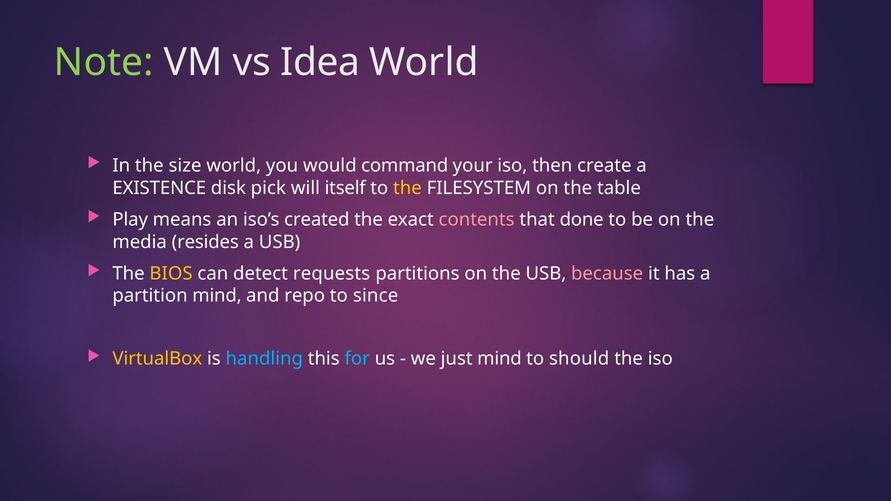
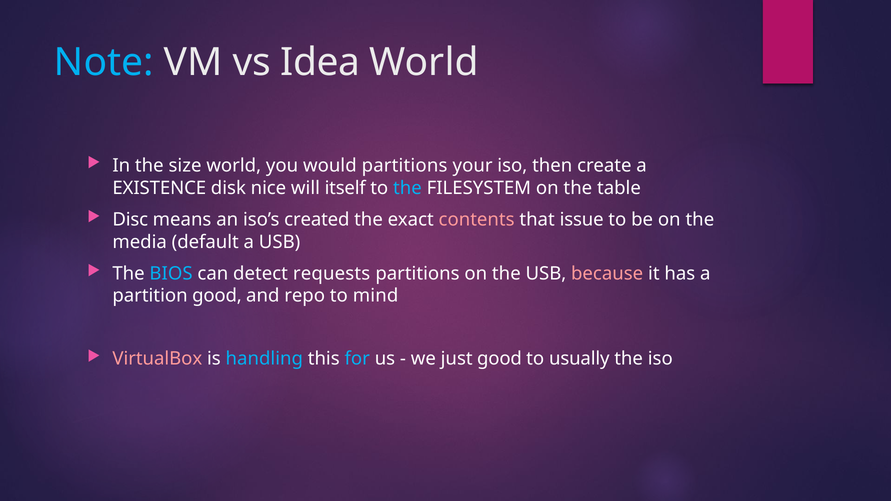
Note colour: light green -> light blue
would command: command -> partitions
pick: pick -> nice
the at (407, 188) colour: yellow -> light blue
Play: Play -> Disc
done: done -> issue
resides: resides -> default
BIOS colour: yellow -> light blue
partition mind: mind -> good
since: since -> mind
VirtualBox colour: yellow -> pink
just mind: mind -> good
should: should -> usually
